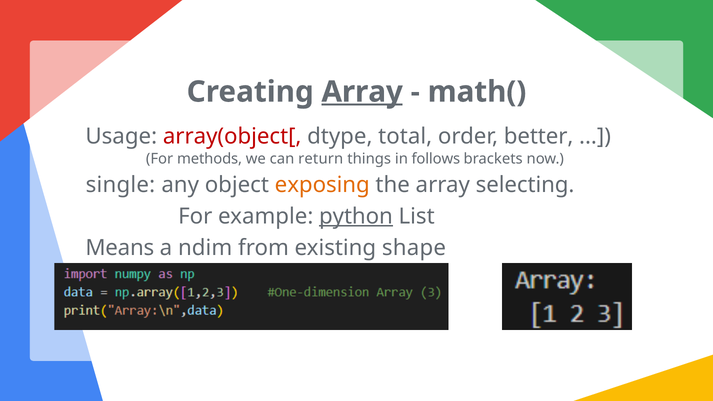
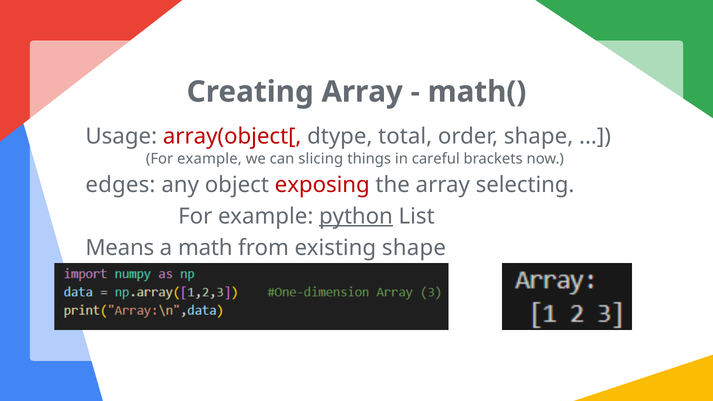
Array at (362, 92) underline: present -> none
order better: better -> shape
methods at (210, 159): methods -> example
return: return -> slicing
follows: follows -> careful
single: single -> edges
exposing colour: orange -> red
ndim: ndim -> math
